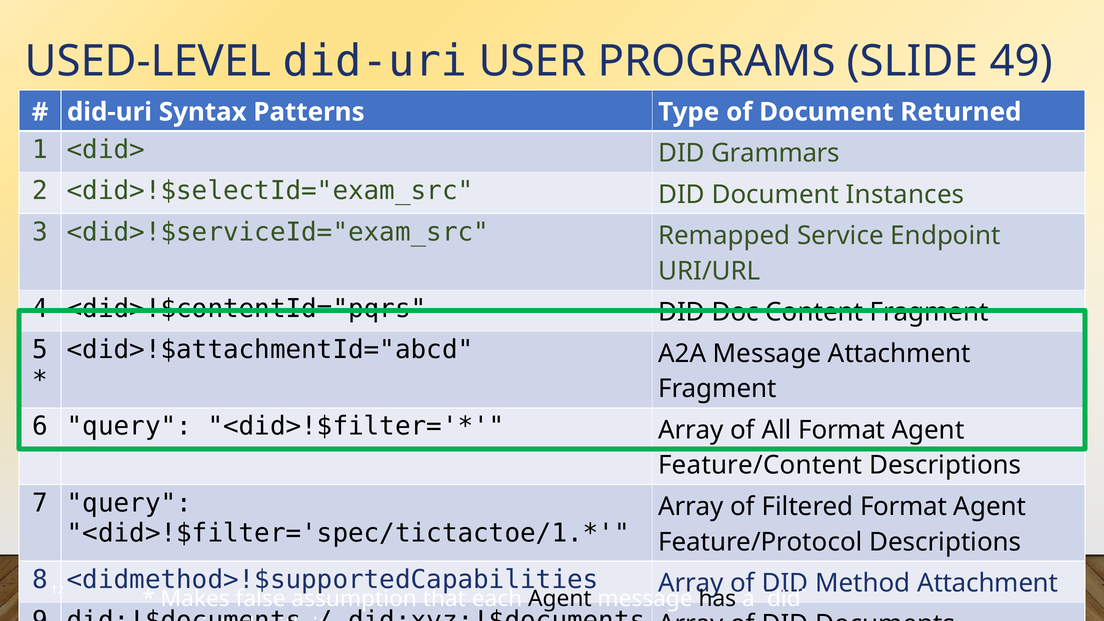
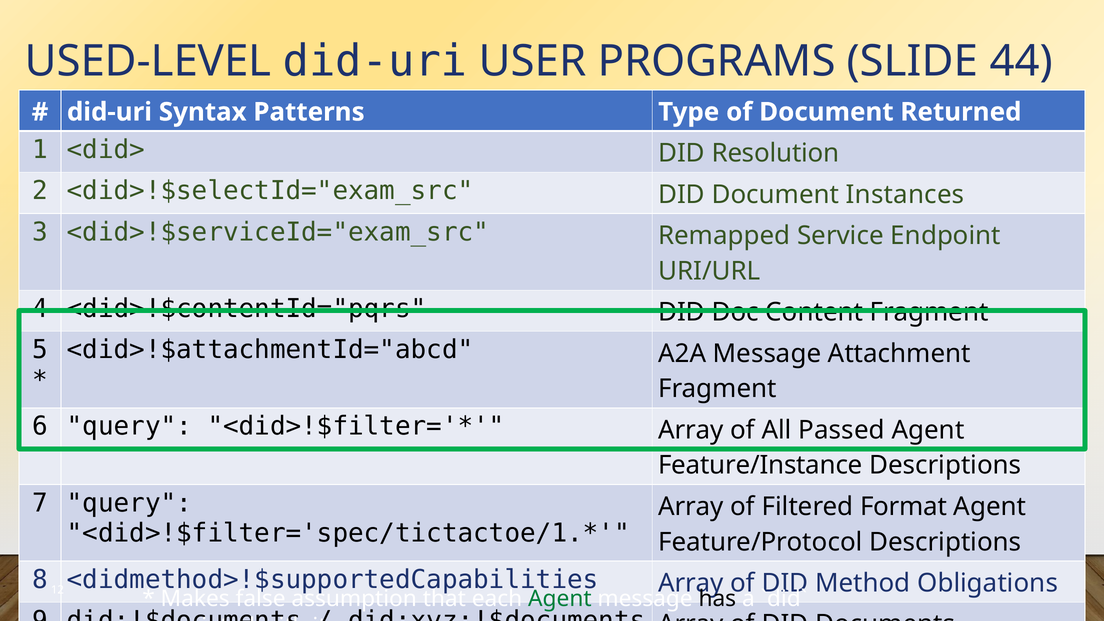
49: 49 -> 44
Grammars: Grammars -> Resolution
All Format: Format -> Passed
Feature/Content: Feature/Content -> Feature/Instance
Method Attachment: Attachment -> Obligations
Agent at (560, 599) colour: black -> green
